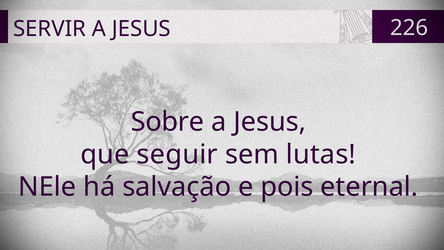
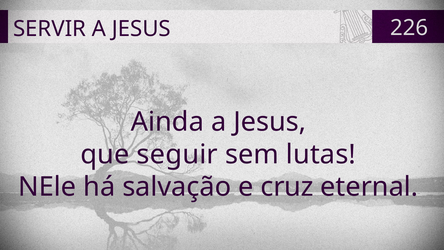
Sobre: Sobre -> Ainda
pois: pois -> cruz
